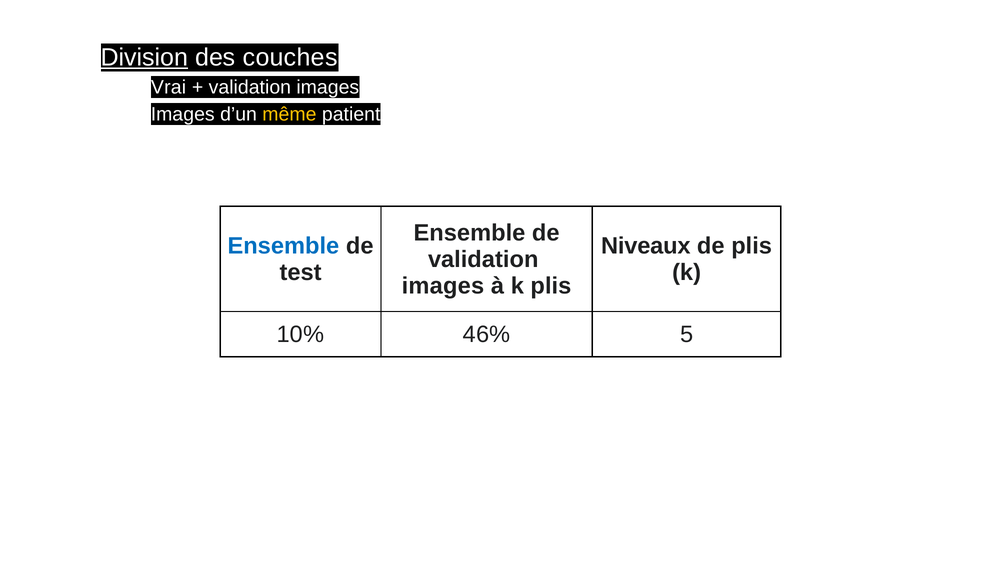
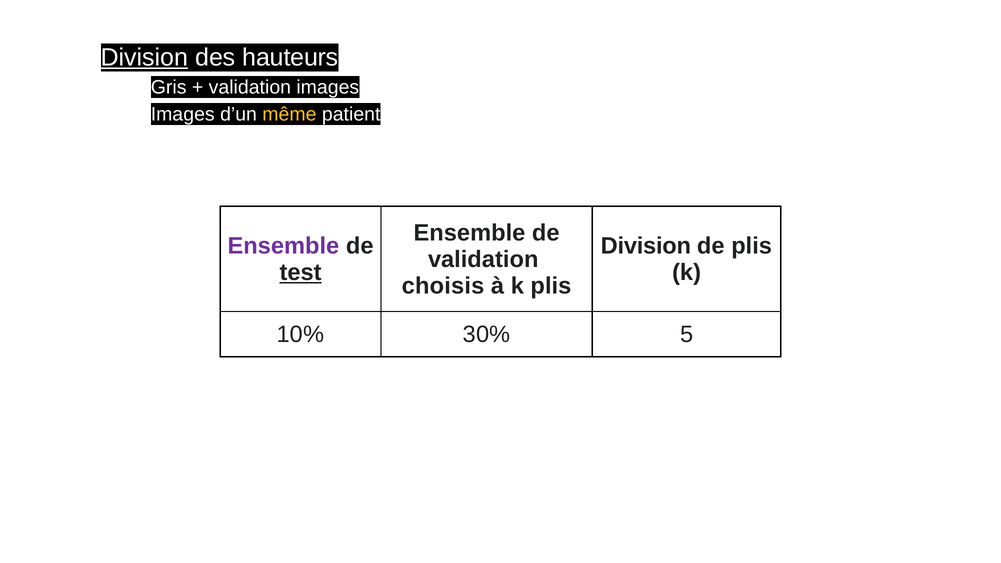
couches: couches -> hauteurs
Vrai: Vrai -> Gris
Ensemble at (283, 246) colour: blue -> purple
Niveaux at (646, 246): Niveaux -> Division
test underline: none -> present
images at (443, 286): images -> choisis
46%: 46% -> 30%
